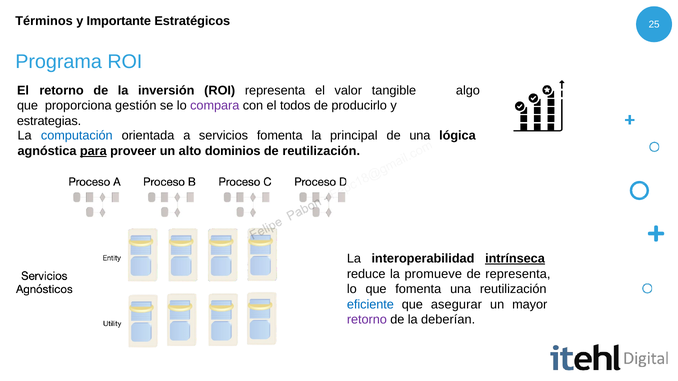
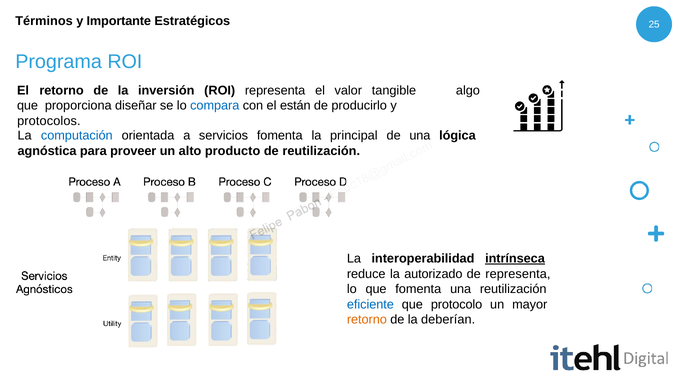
gestión: gestión -> diseñar
compara colour: purple -> blue
todos: todos -> están
estrategias: estrategias -> protocolos
para underline: present -> none
dominios: dominios -> producto
promueve: promueve -> autorizado
asegurar: asegurar -> protocolo
retorno at (367, 320) colour: purple -> orange
